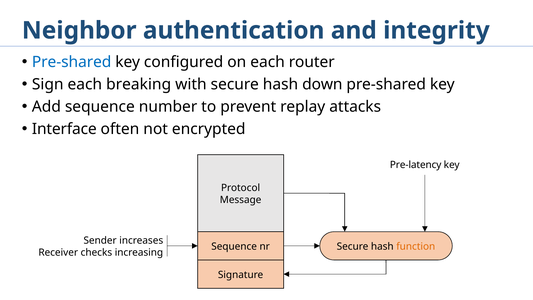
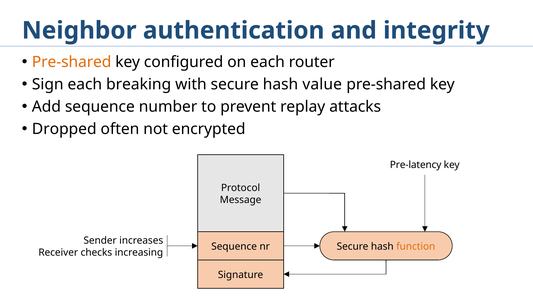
Pre-shared at (72, 62) colour: blue -> orange
down: down -> value
Interface: Interface -> Dropped
